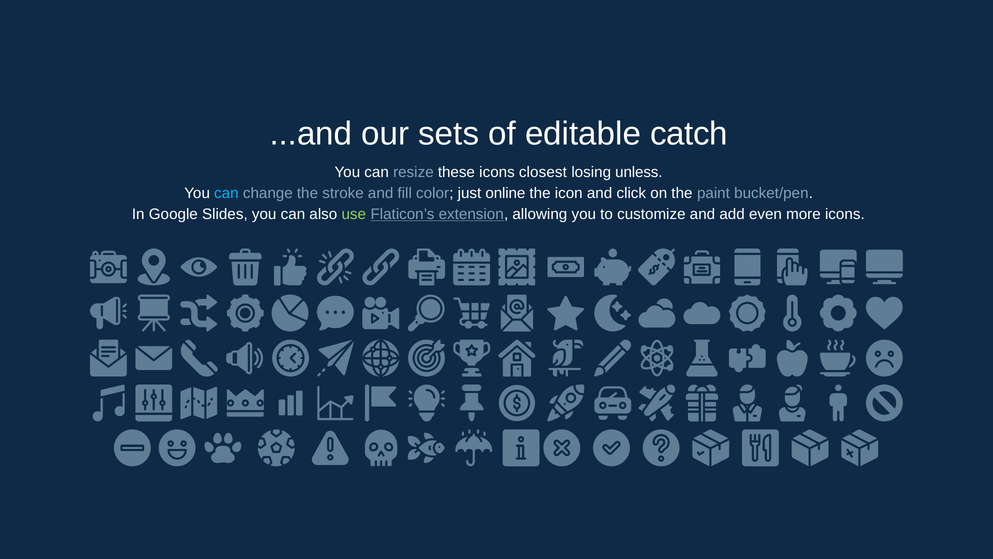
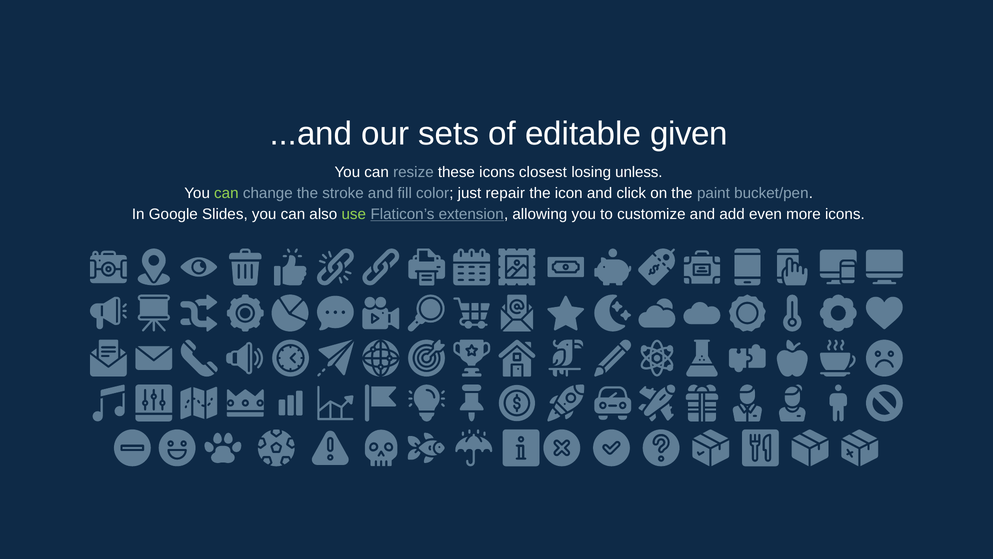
catch: catch -> given
can at (226, 193) colour: light blue -> light green
online: online -> repair
